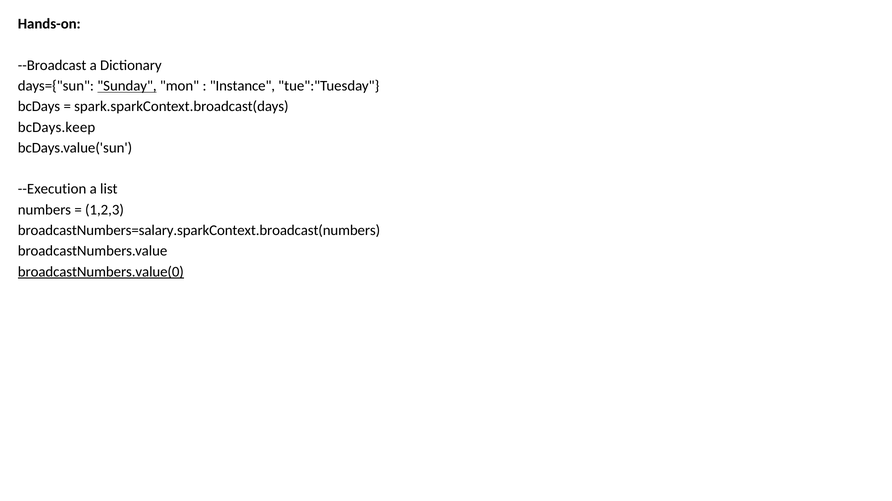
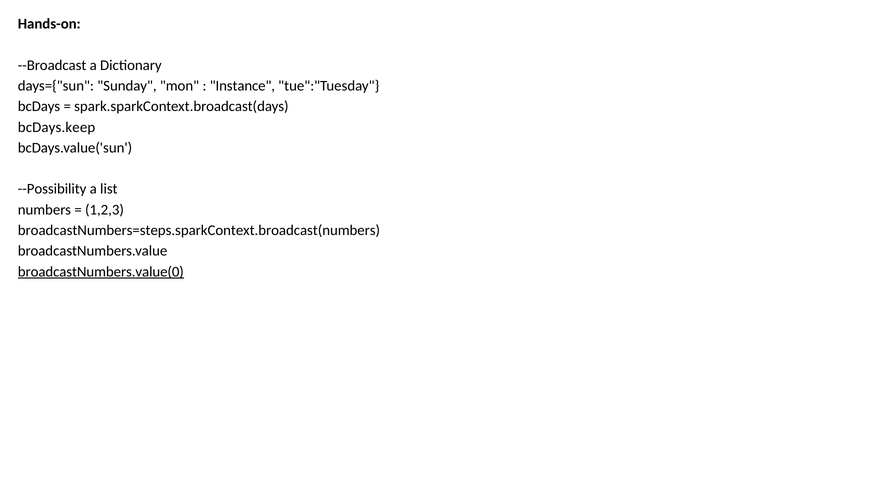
Sunday underline: present -> none
--Execution: --Execution -> --Possibility
broadcastNumbers=salary.sparkContext.broadcast(numbers: broadcastNumbers=salary.sparkContext.broadcast(numbers -> broadcastNumbers=steps.sparkContext.broadcast(numbers
